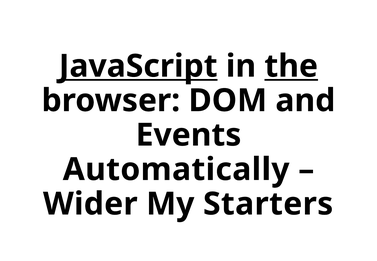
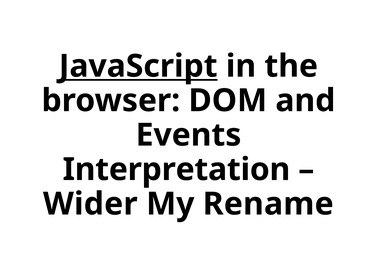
the underline: present -> none
Automatically: Automatically -> Interpretation
Starters: Starters -> Rename
